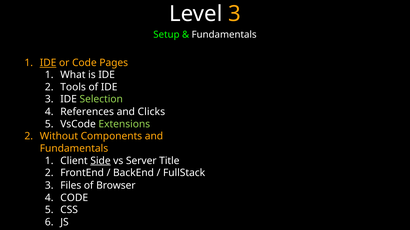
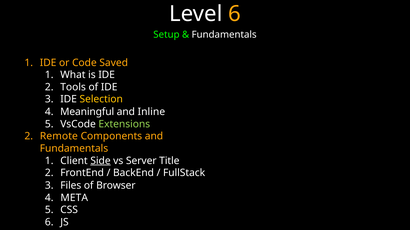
Level 3: 3 -> 6
IDE at (48, 63) underline: present -> none
Pages: Pages -> Saved
Selection colour: light green -> yellow
References: References -> Meaningful
Clicks: Clicks -> Inline
Without: Without -> Remote
CODE at (74, 198): CODE -> META
